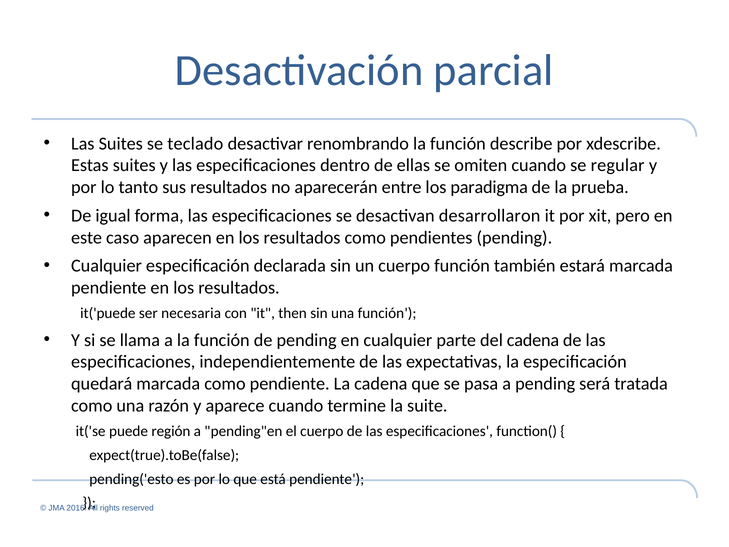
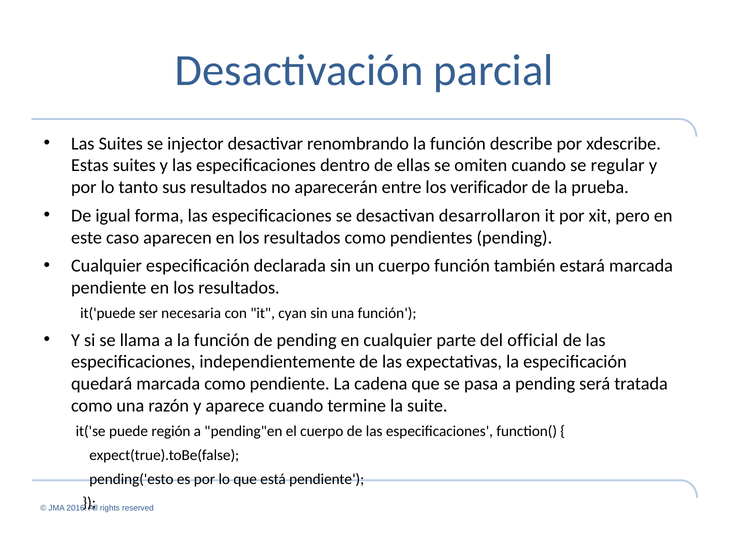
teclado: teclado -> injector
paradigma: paradigma -> verificador
then: then -> cyan
del cadena: cadena -> official
